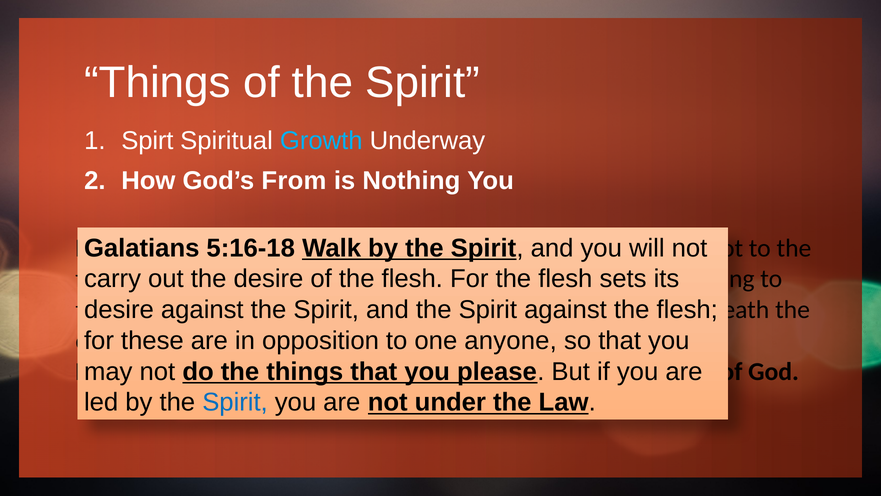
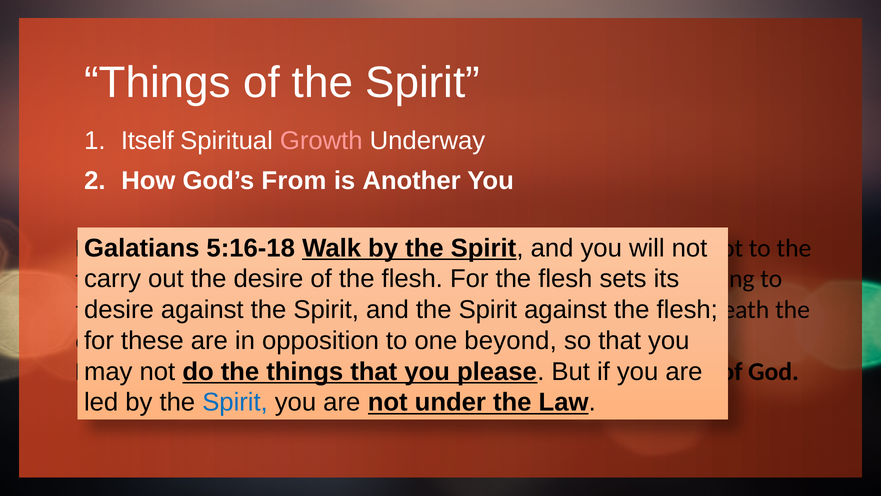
Spirt: Spirt -> Itself
Growth colour: light blue -> pink
Nothing: Nothing -> Another
anyone: anyone -> beyond
